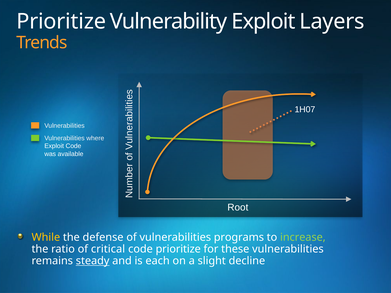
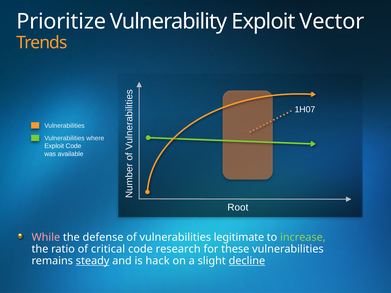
Layers: Layers -> Vector
While colour: yellow -> pink
programs: programs -> legitimate
code prioritize: prioritize -> research
each: each -> hack
decline underline: none -> present
